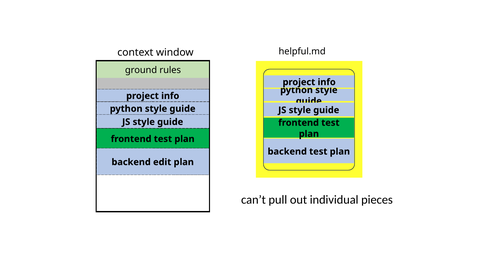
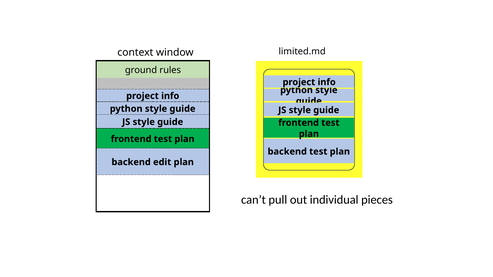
helpful.md: helpful.md -> limited.md
